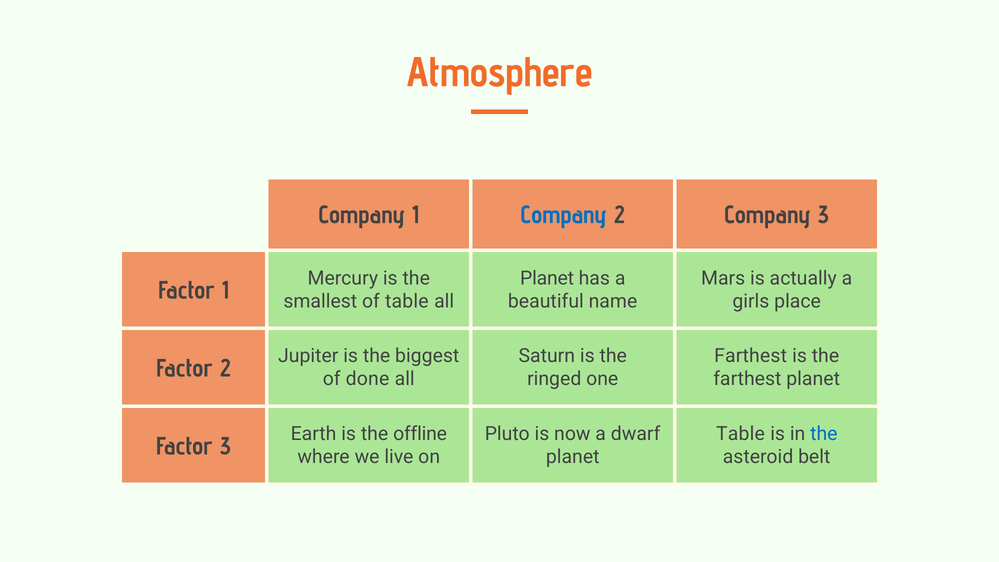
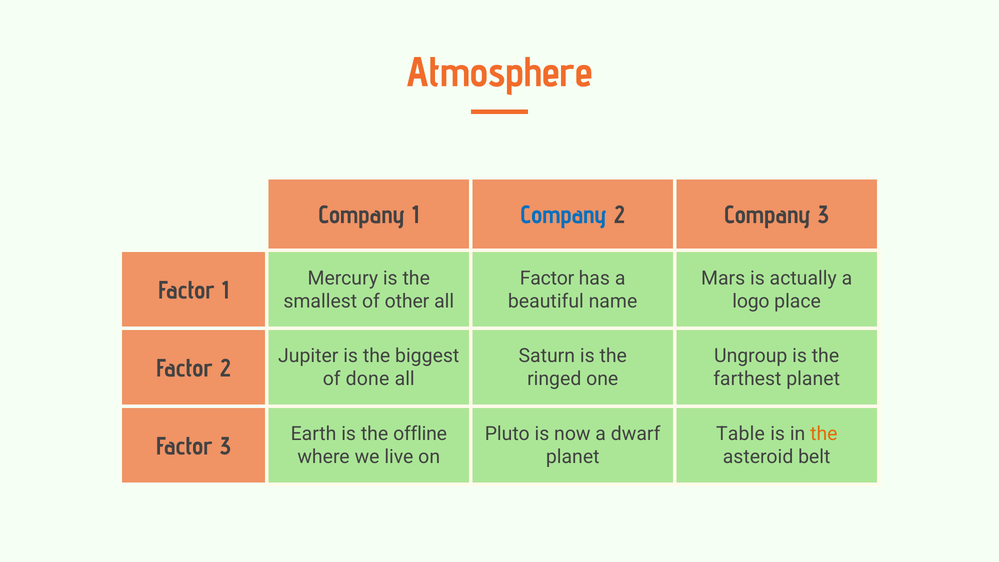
Planet at (547, 278): Planet -> Factor
of table: table -> other
girls: girls -> logo
Farthest at (751, 356): Farthest -> Ungroup
the at (824, 434) colour: blue -> orange
